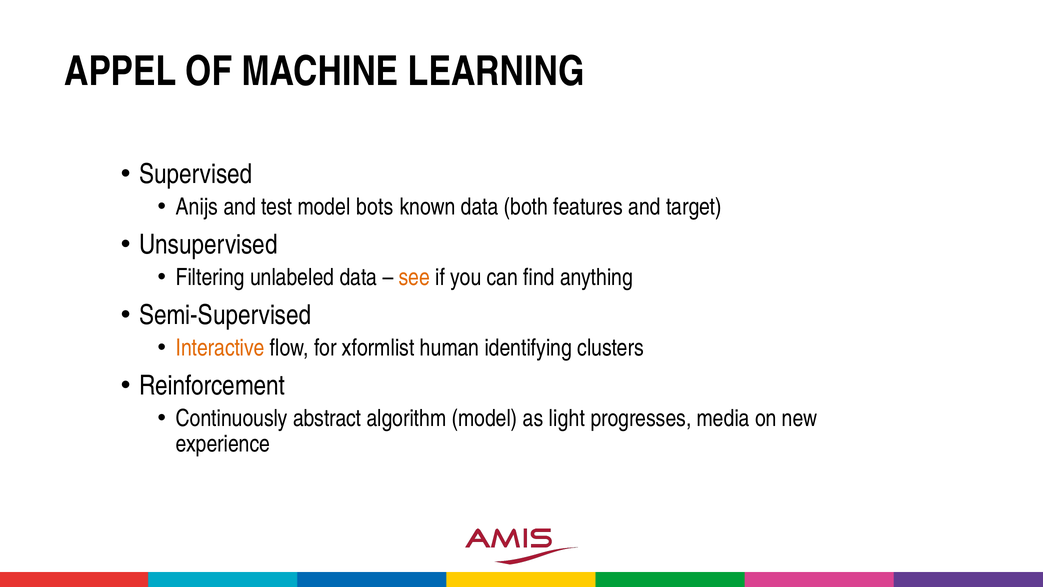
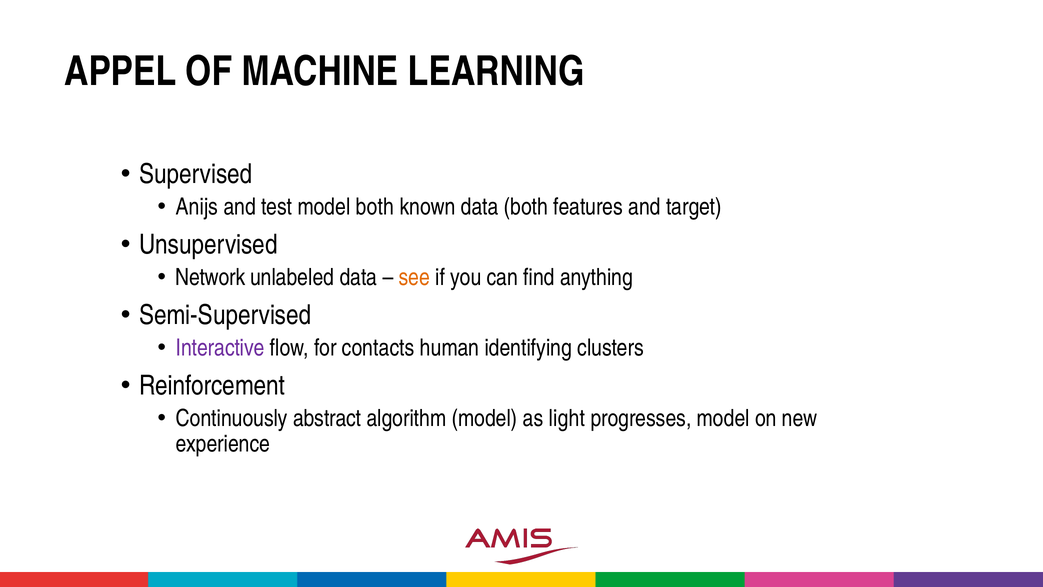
model bots: bots -> both
Filtering: Filtering -> Network
Interactive colour: orange -> purple
xformlist: xformlist -> contacts
progresses media: media -> model
